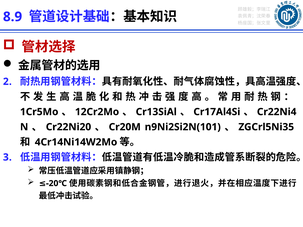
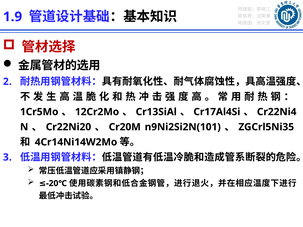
8.9: 8.9 -> 1.9
